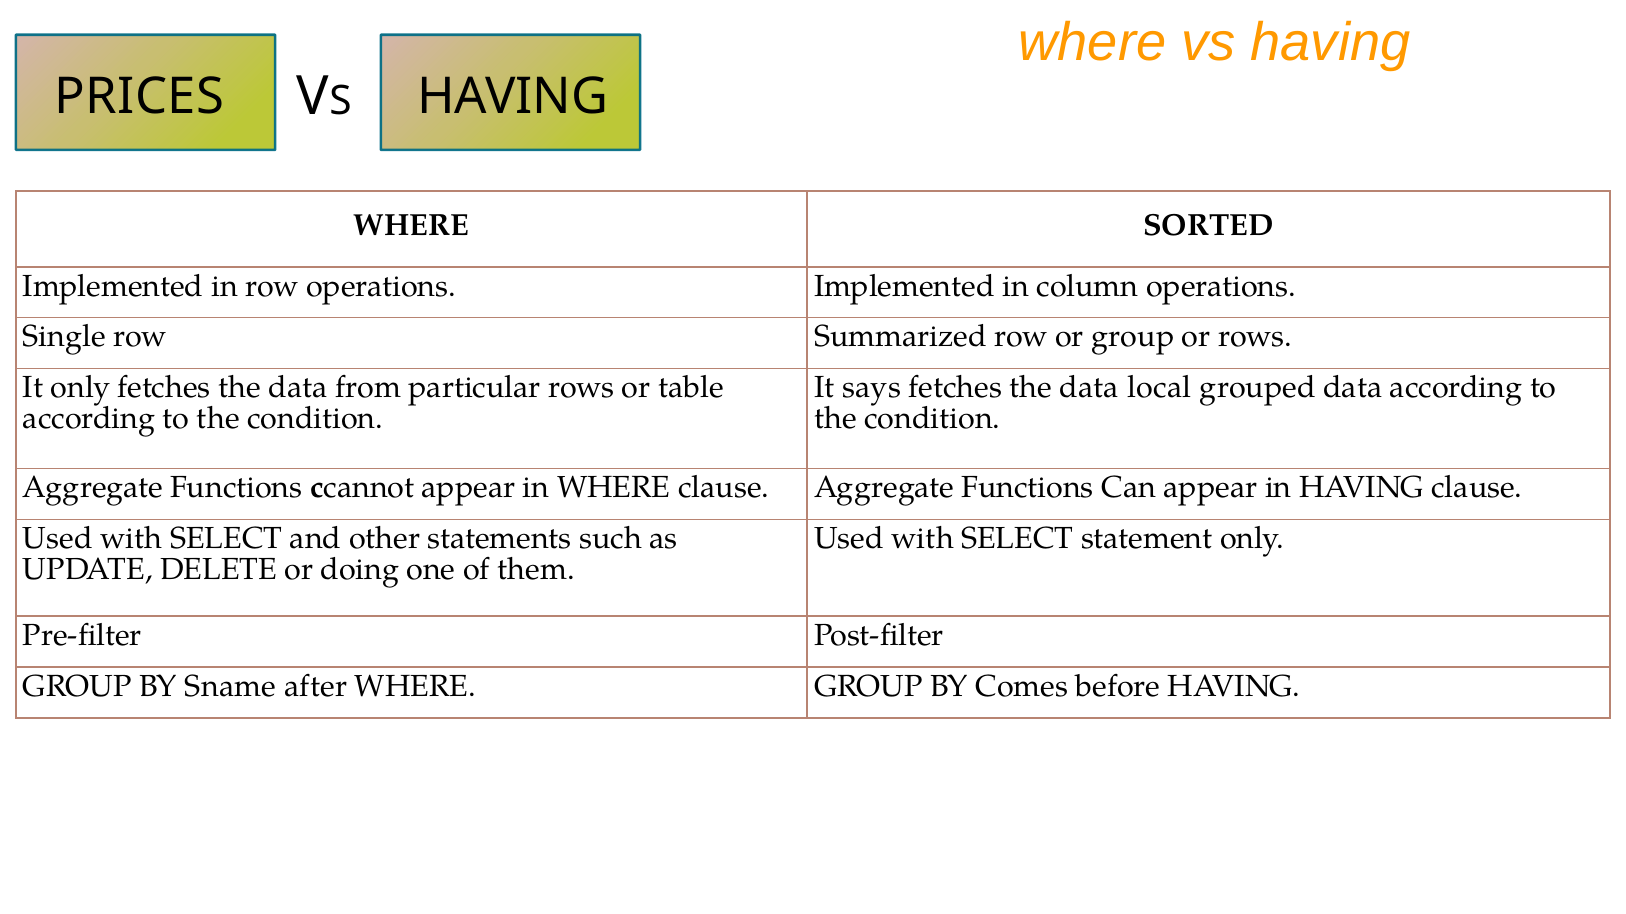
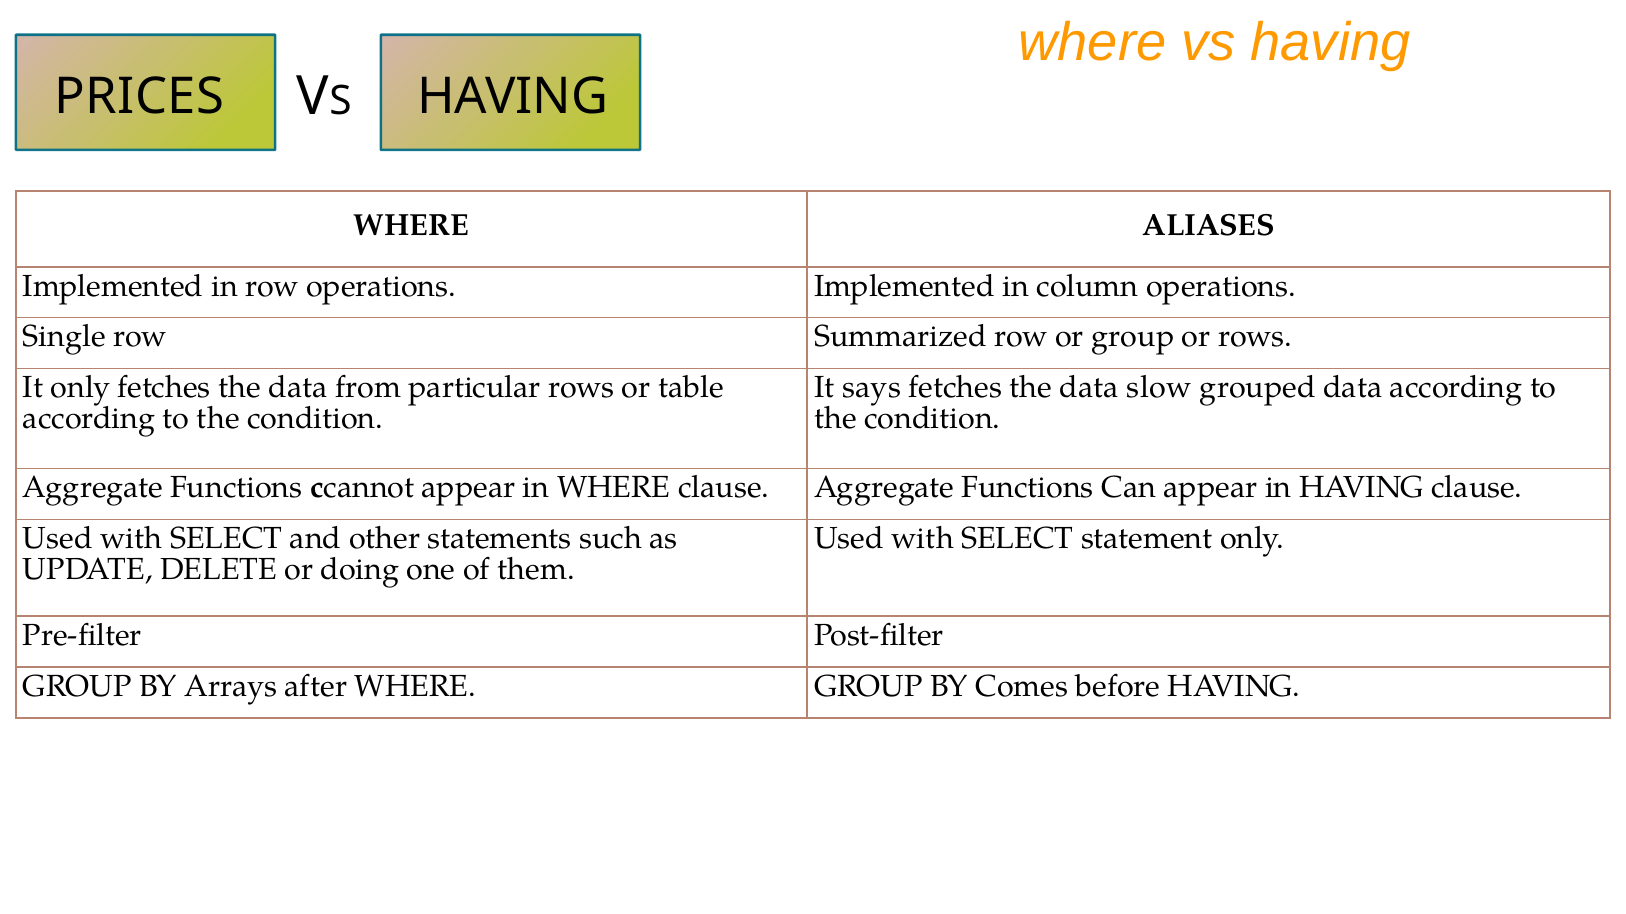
SORTED: SORTED -> ALIASES
local: local -> slow
Sname: Sname -> Arrays
